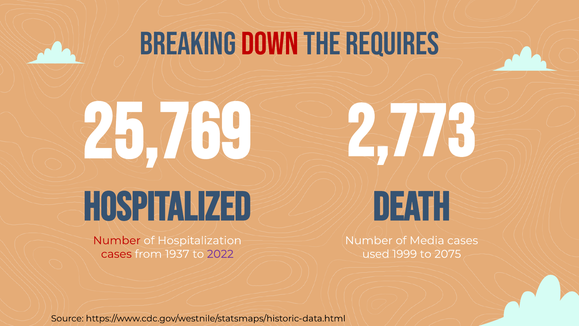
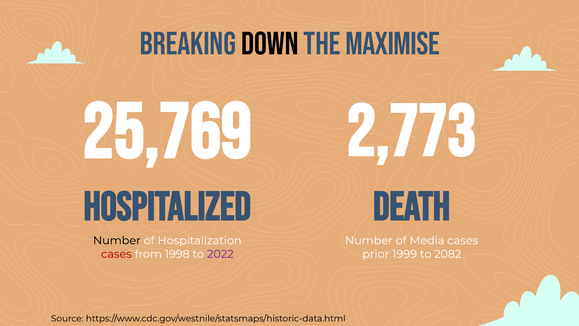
Down colour: red -> black
Requires: Requires -> Maximise
Number at (117, 240) colour: red -> black
1937: 1937 -> 1998
used: used -> prior
2075: 2075 -> 2082
